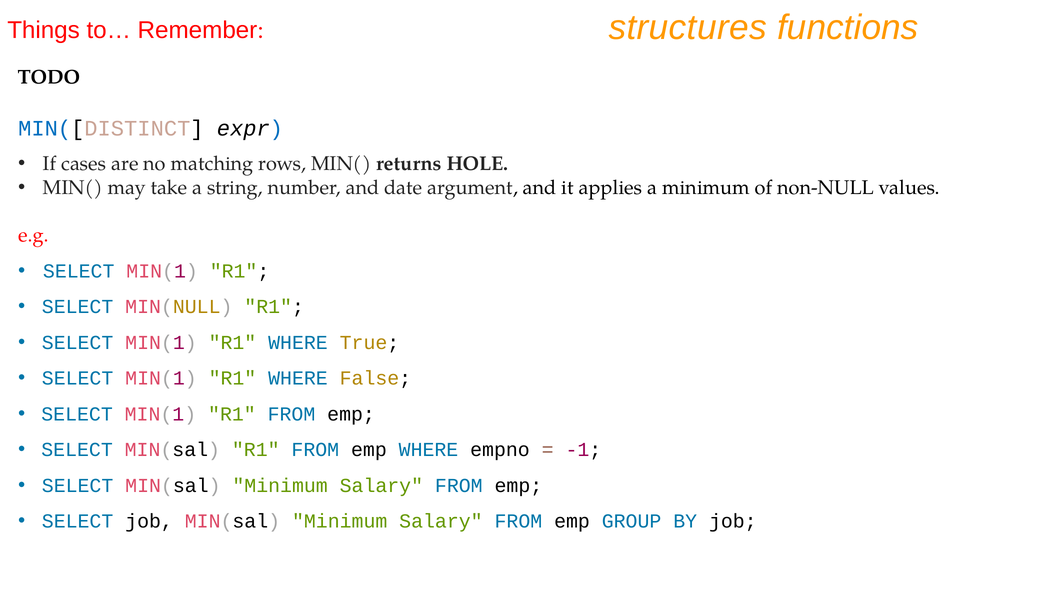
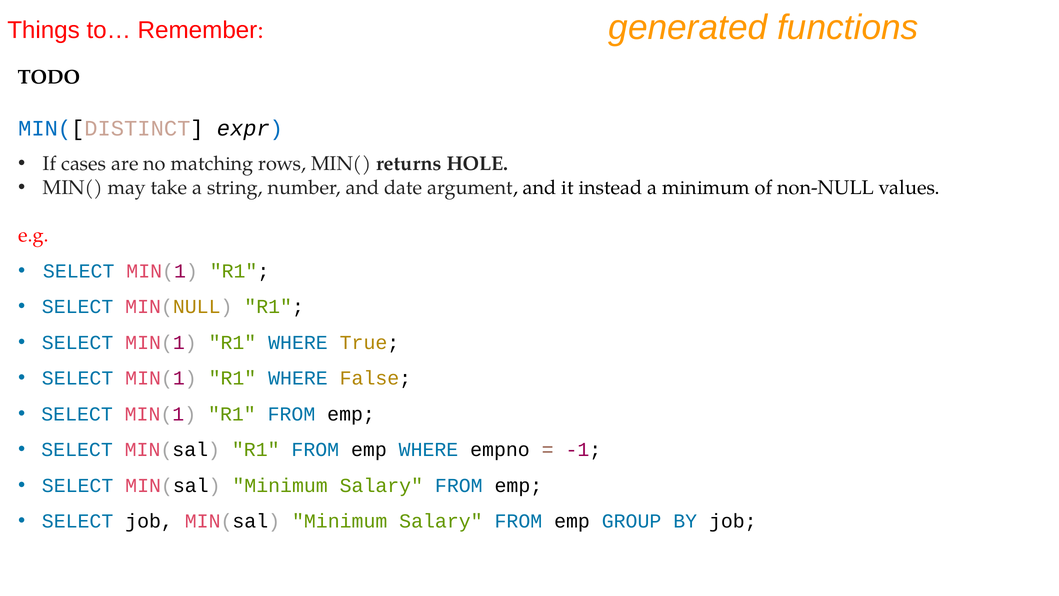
structures: structures -> generated
applies: applies -> instead
